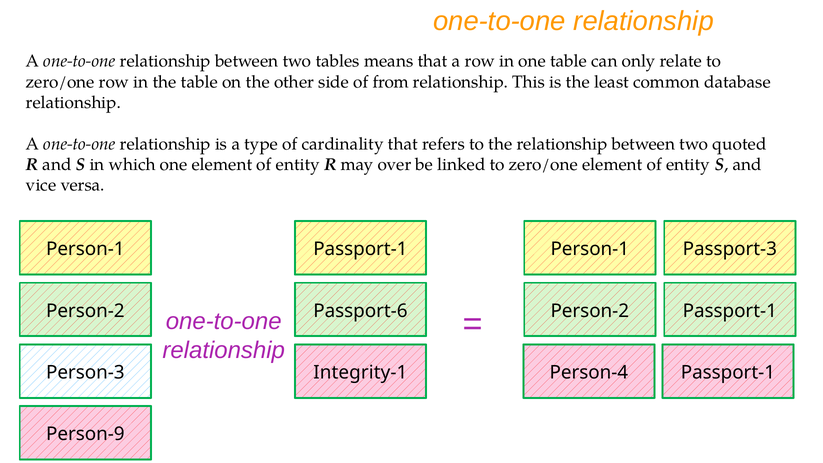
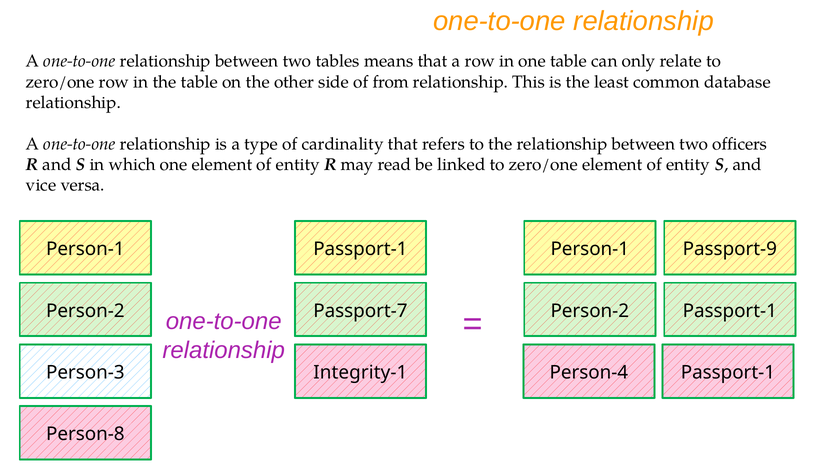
quoted: quoted -> officers
over: over -> read
Passport-3: Passport-3 -> Passport-9
Passport-6: Passport-6 -> Passport-7
Person-9: Person-9 -> Person-8
